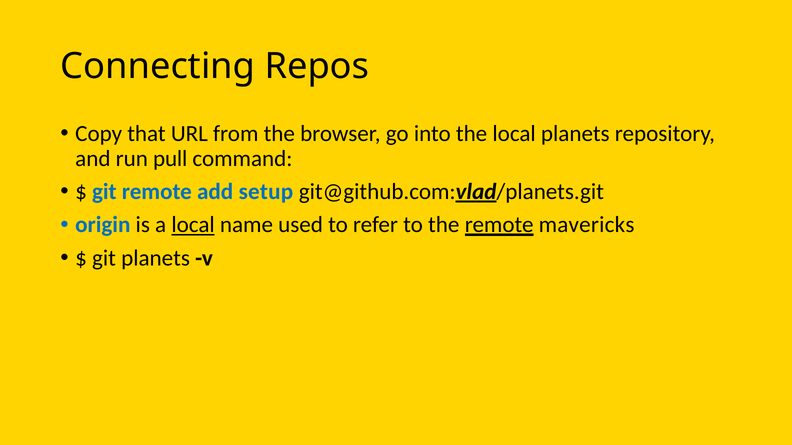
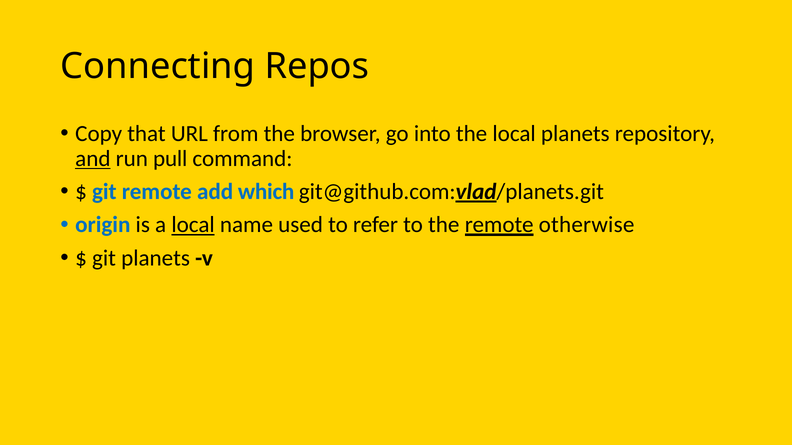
and underline: none -> present
setup: setup -> which
mavericks: mavericks -> otherwise
